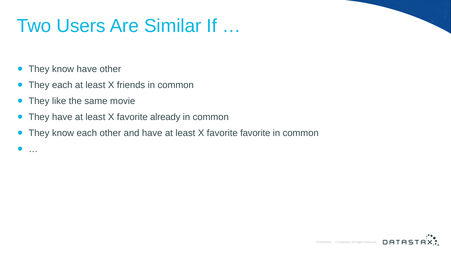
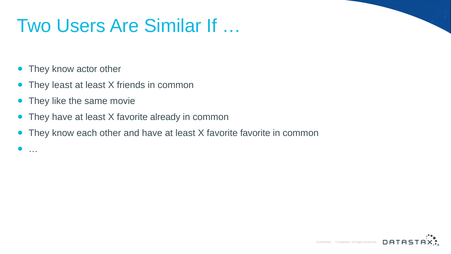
know have: have -> actor
They each: each -> least
